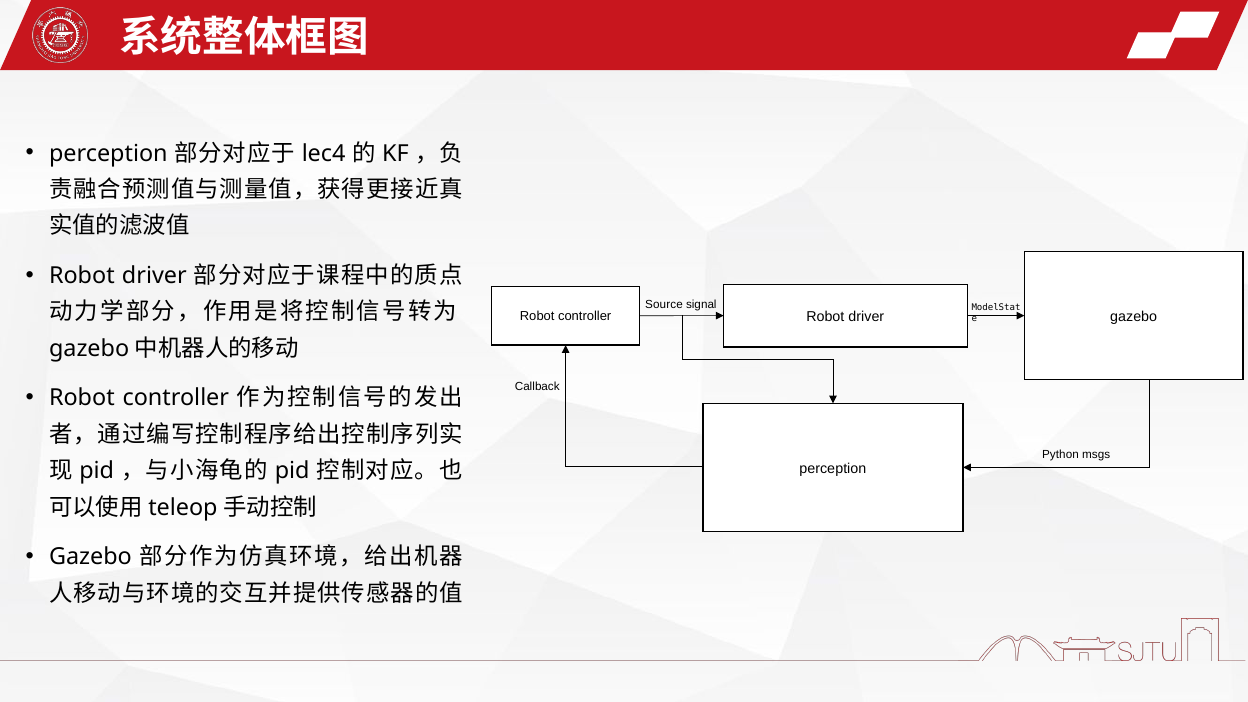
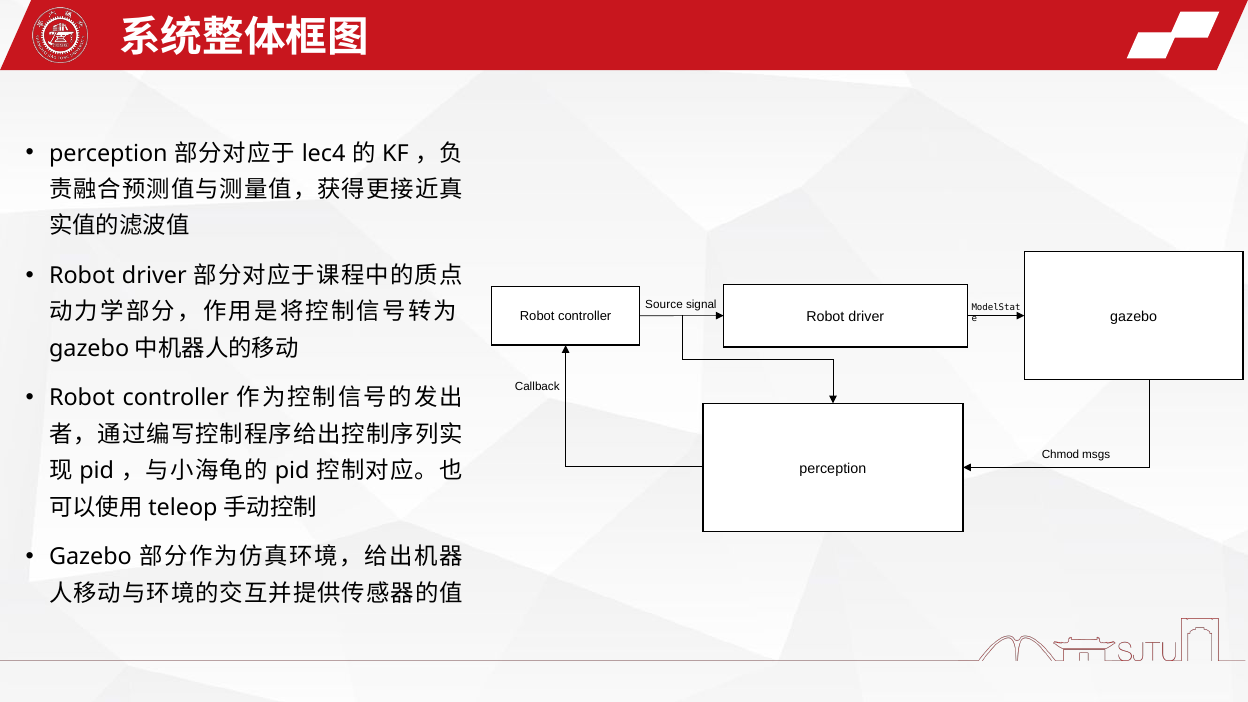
Python: Python -> Chmod
